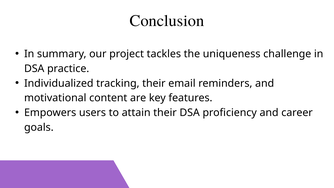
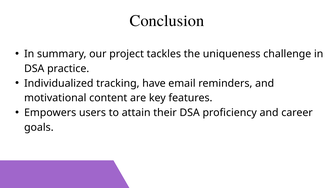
tracking their: their -> have
